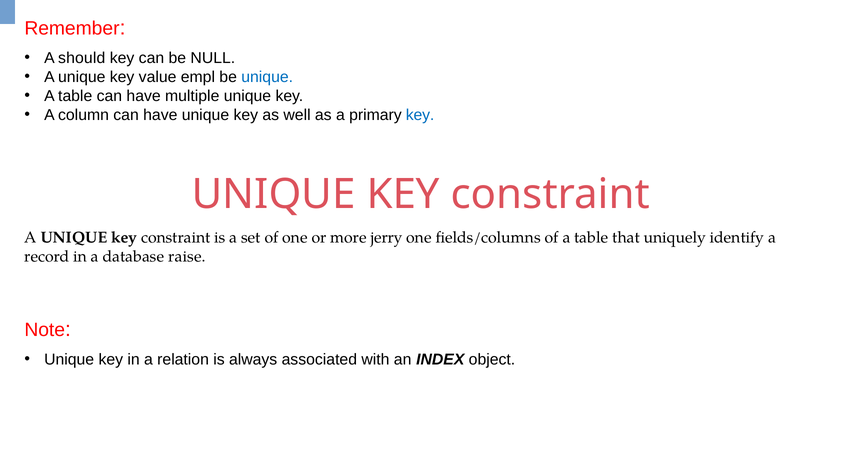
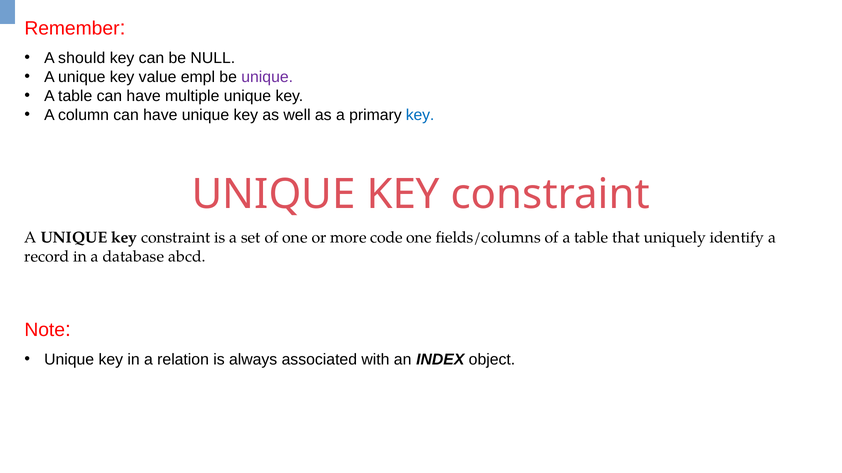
unique at (267, 77) colour: blue -> purple
jerry: jerry -> code
raise: raise -> abcd
